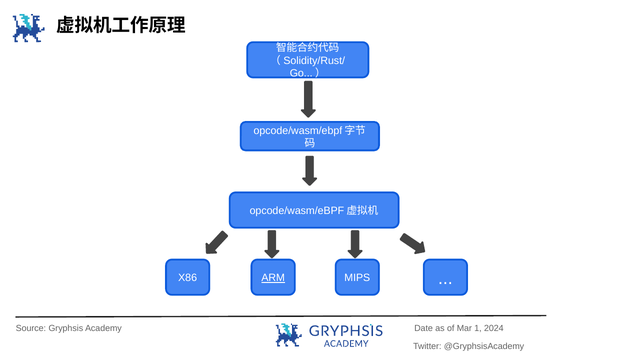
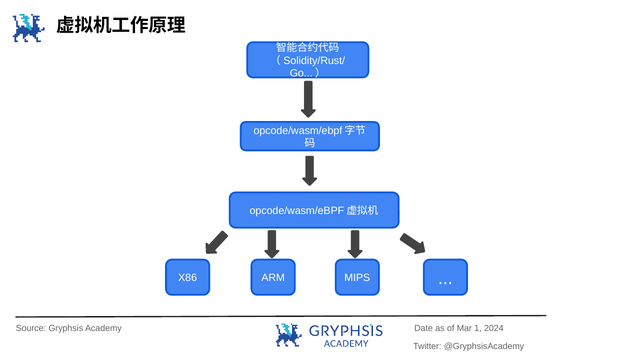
ARM underline: present -> none
